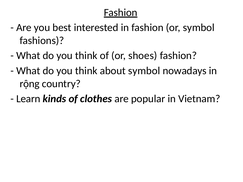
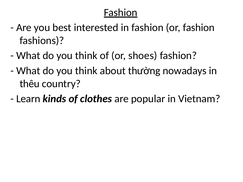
or symbol: symbol -> fashion
about symbol: symbol -> thường
rộng: rộng -> thêu
